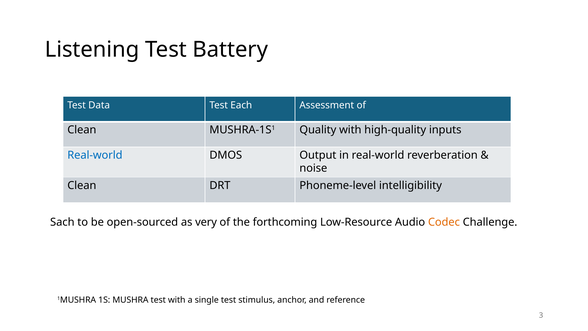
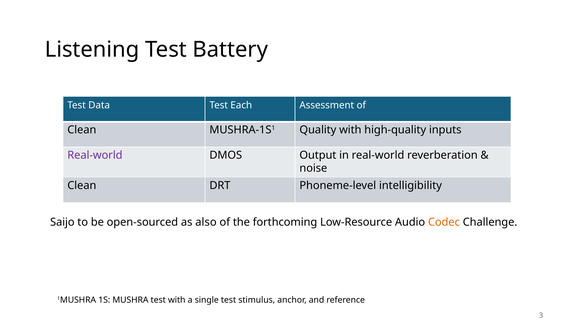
Real-world at (95, 155) colour: blue -> purple
Sach: Sach -> Saijo
very: very -> also
